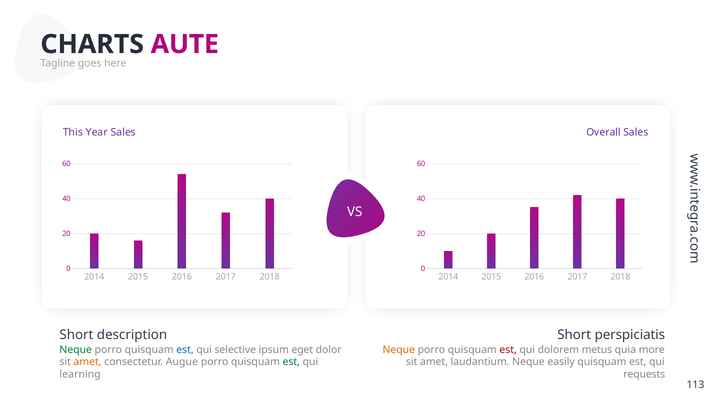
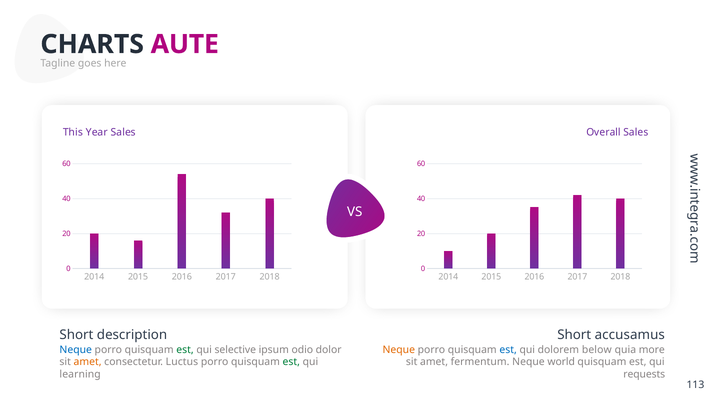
perspiciatis: perspiciatis -> accusamus
Neque at (76, 350) colour: green -> blue
est at (185, 350) colour: blue -> green
eget: eget -> odio
est at (508, 350) colour: red -> blue
metus: metus -> below
Augue: Augue -> Luctus
laudantium: laudantium -> fermentum
easily: easily -> world
